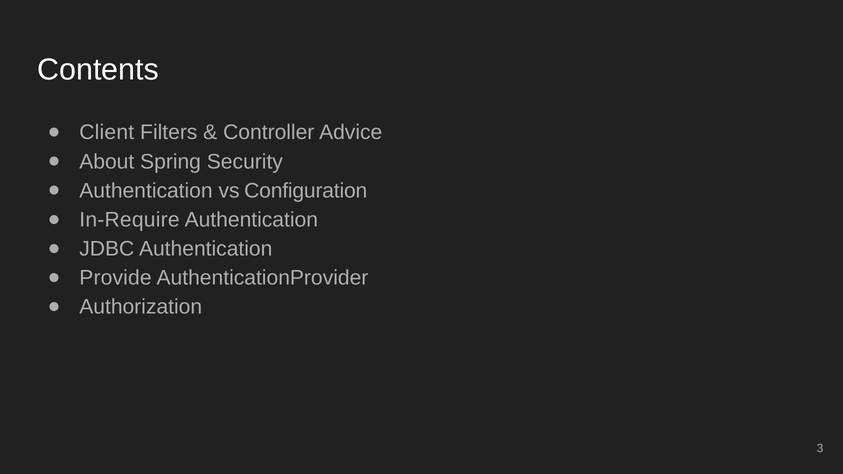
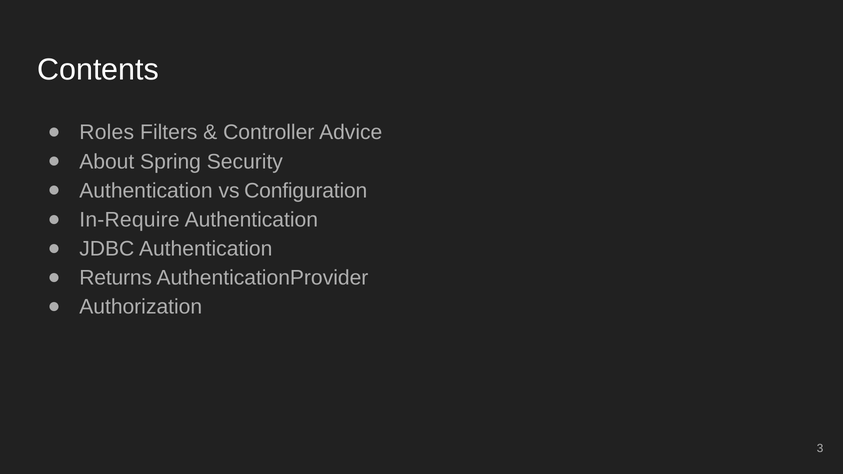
Client: Client -> Roles
Provide: Provide -> Returns
